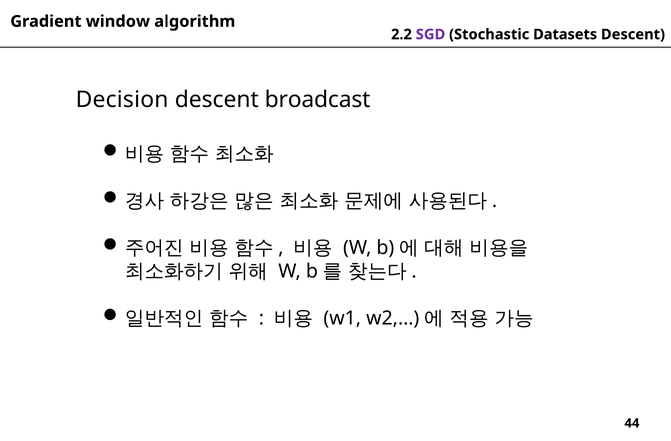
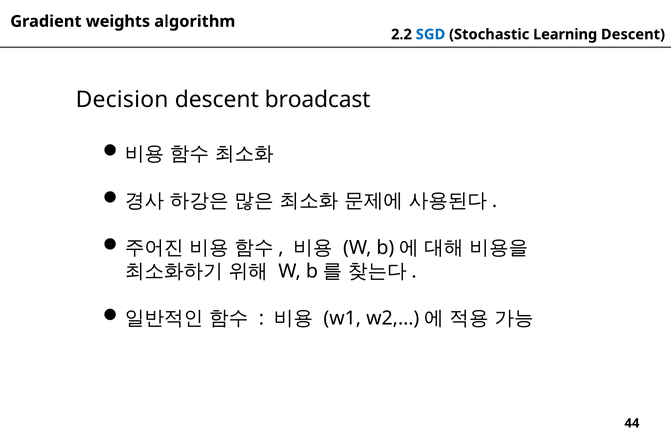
window: window -> weights
SGD colour: purple -> blue
Datasets: Datasets -> Learning
